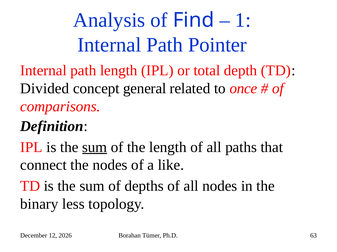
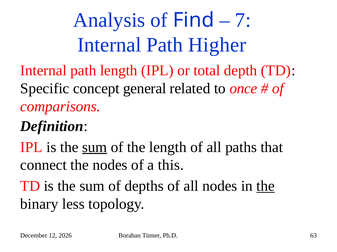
1: 1 -> 7
Pointer: Pointer -> Higher
Divided: Divided -> Specific
like: like -> this
the at (266, 186) underline: none -> present
